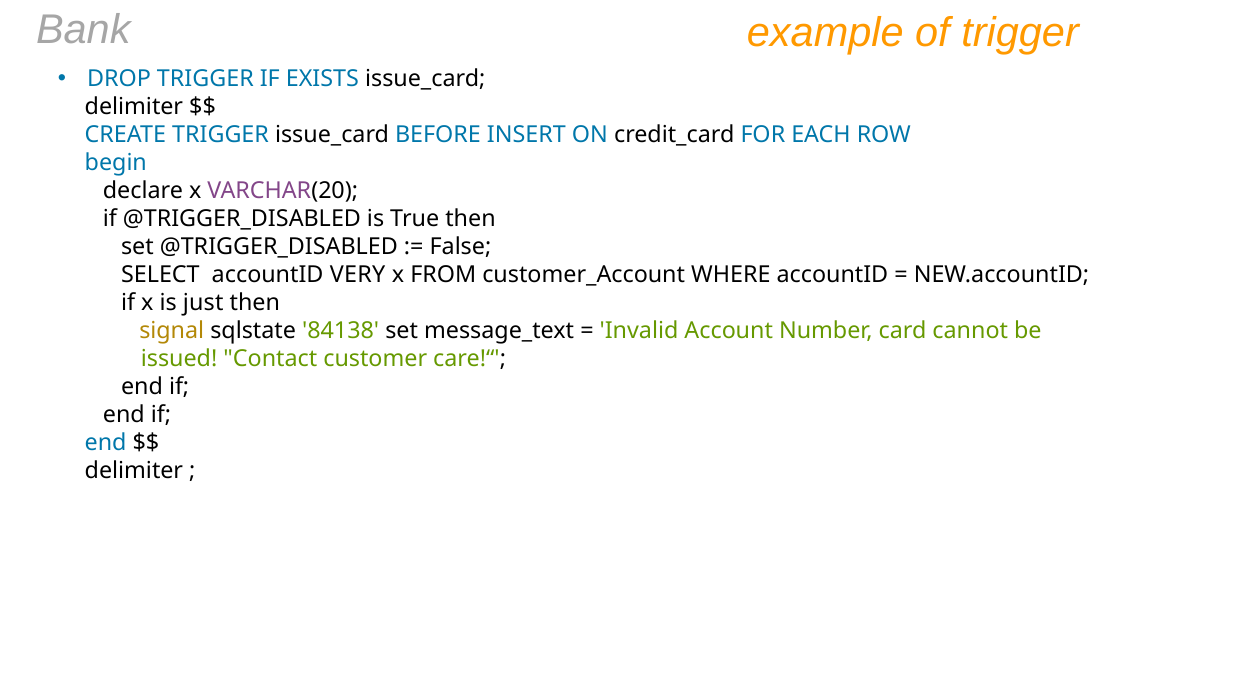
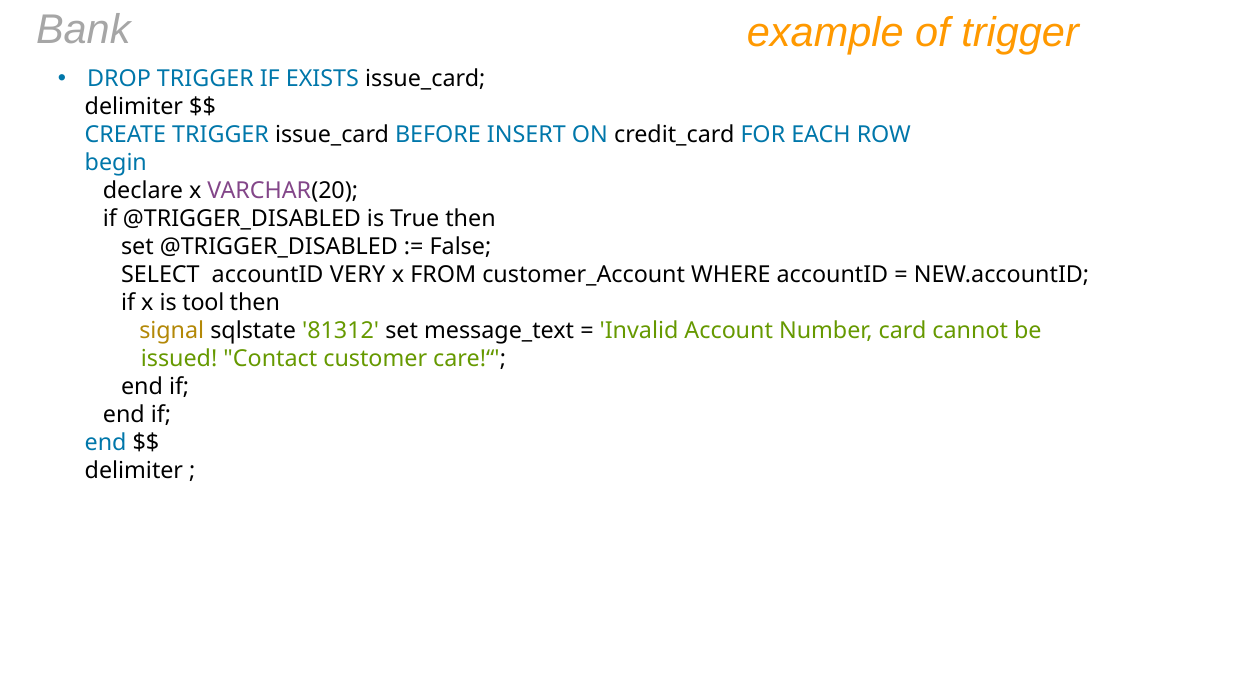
just: just -> tool
84138: 84138 -> 81312
